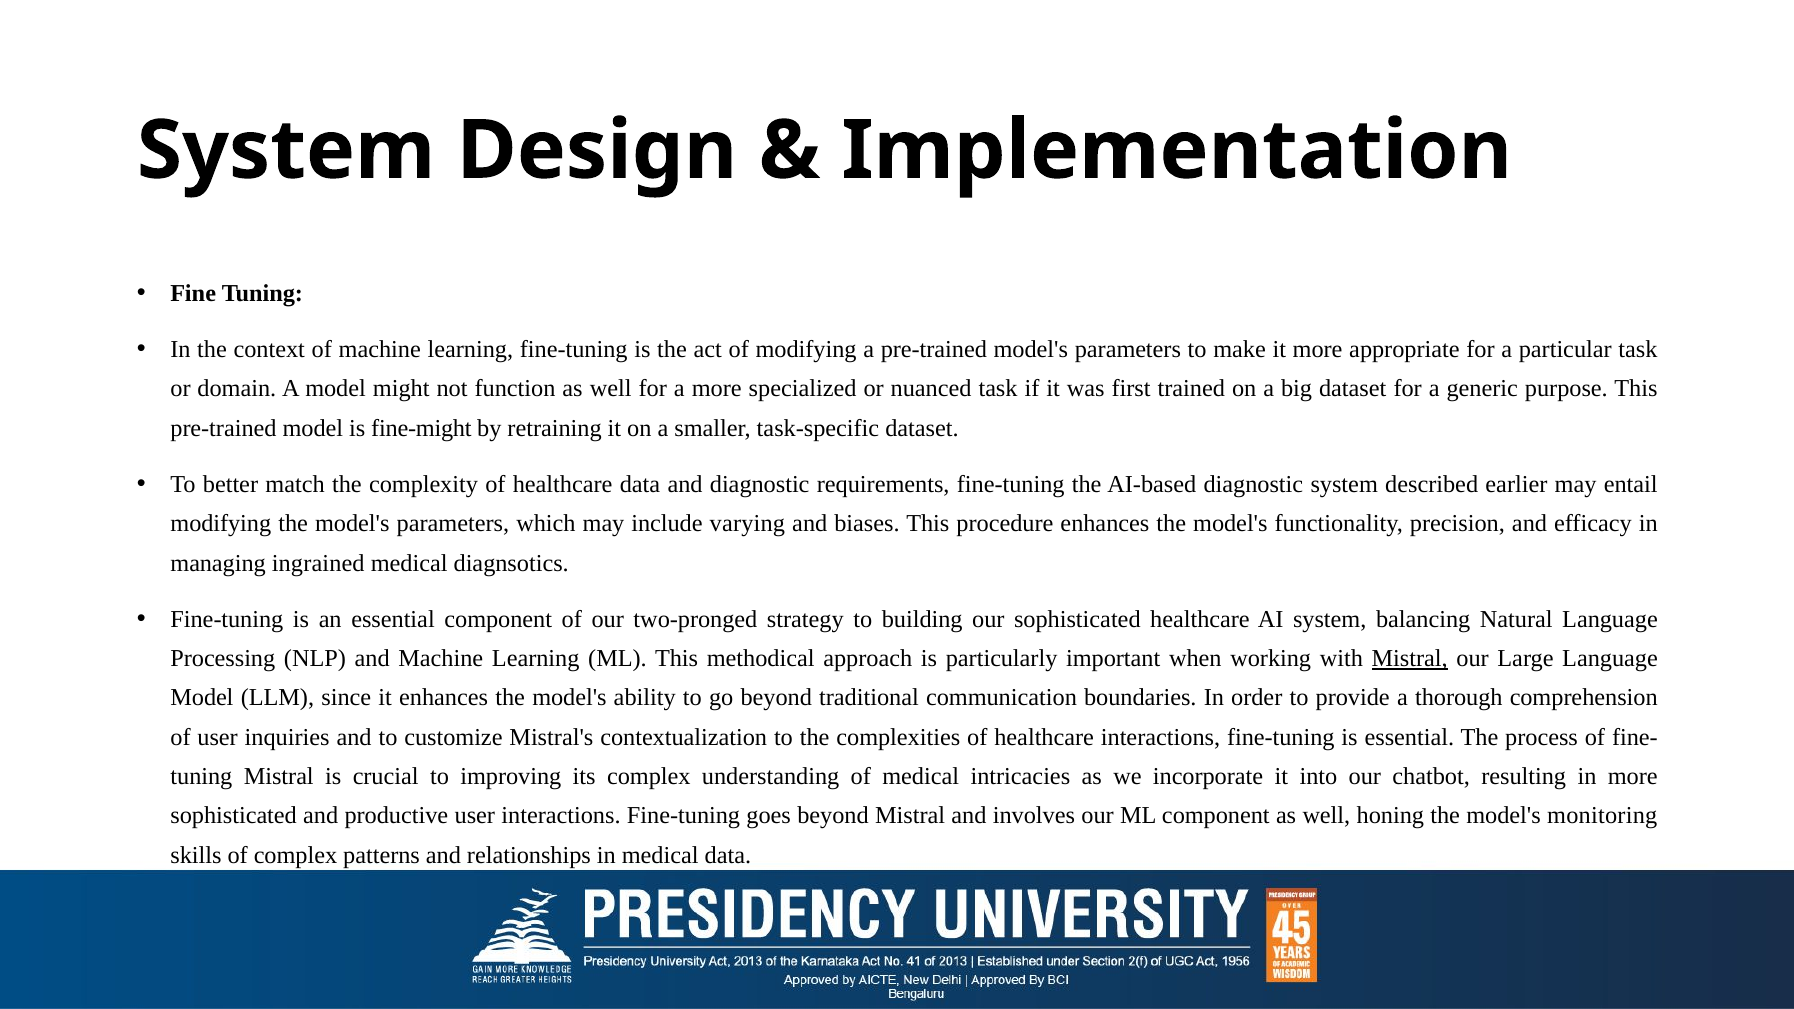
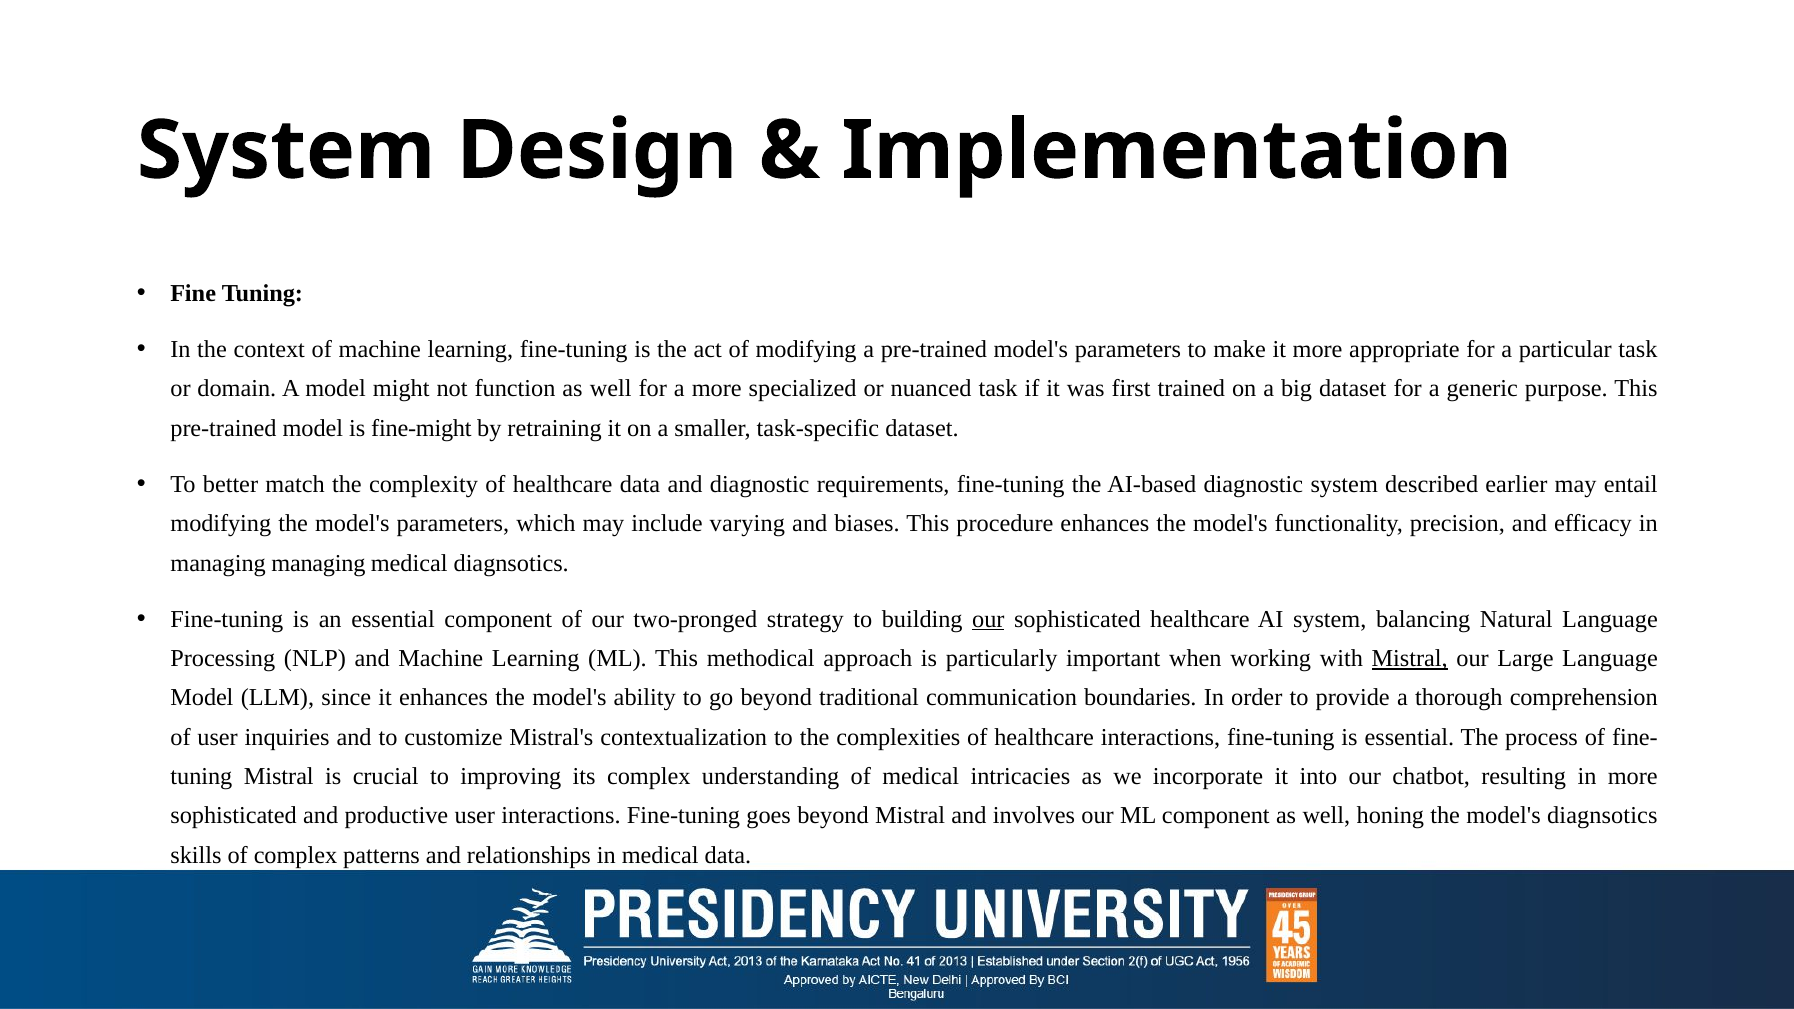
managing ingrained: ingrained -> managing
our at (988, 619) underline: none -> present
model's monitoring: monitoring -> diagnsotics
